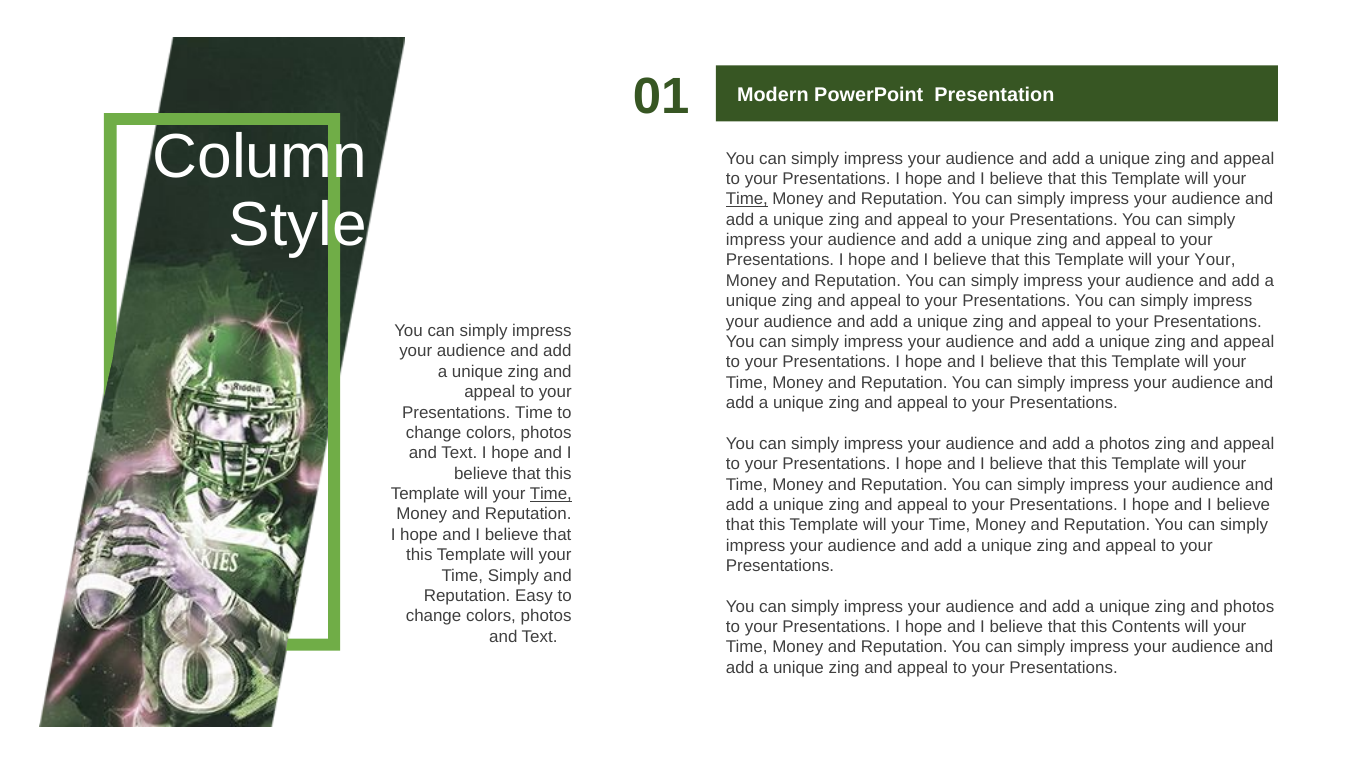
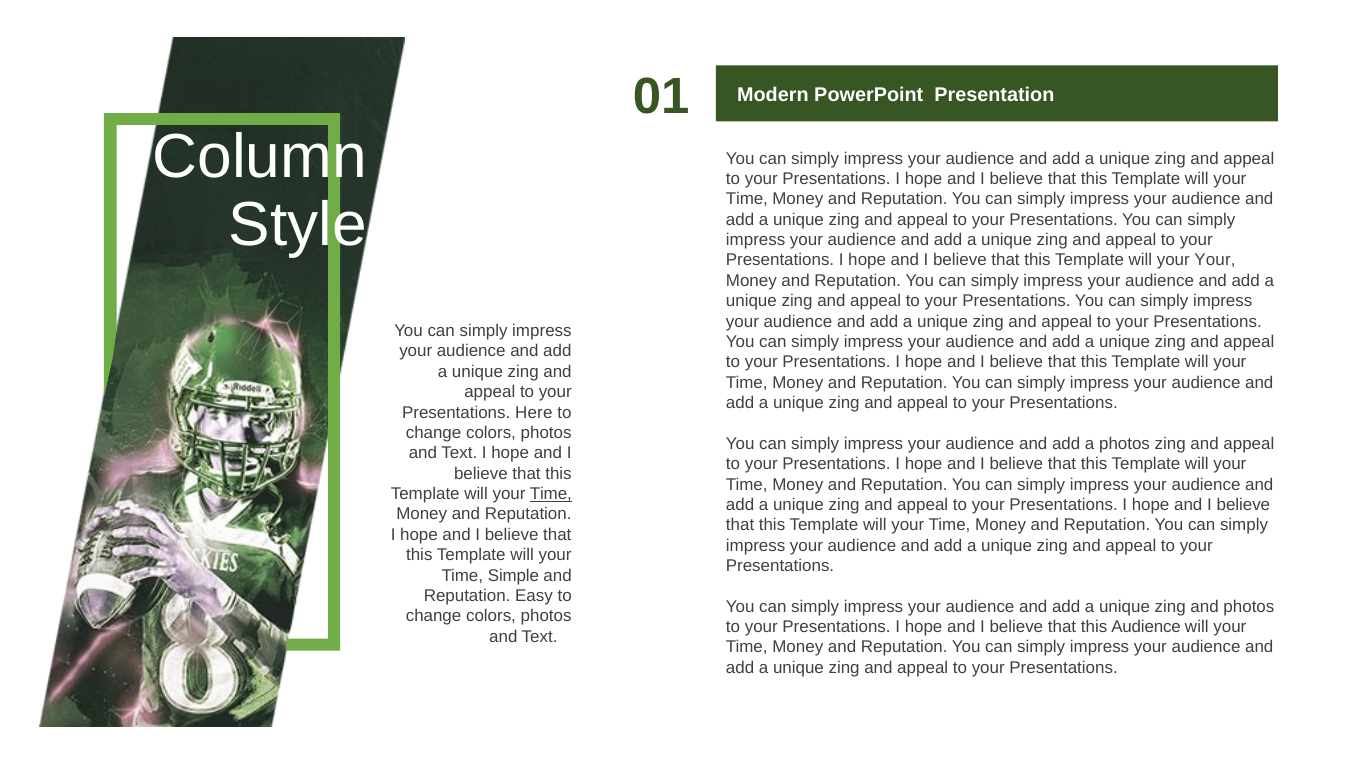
Time at (747, 199) underline: present -> none
Presentations Time: Time -> Here
Time Simply: Simply -> Simple
this Contents: Contents -> Audience
